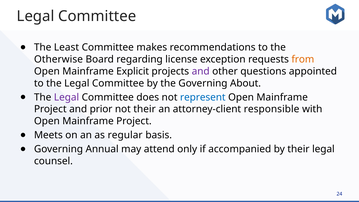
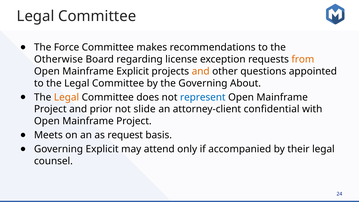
Least: Least -> Force
and at (201, 71) colour: purple -> orange
Legal at (67, 97) colour: purple -> orange
not their: their -> slide
responsible: responsible -> confidential
regular: regular -> request
Governing Annual: Annual -> Explicit
